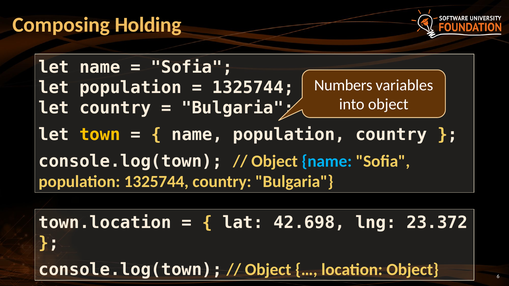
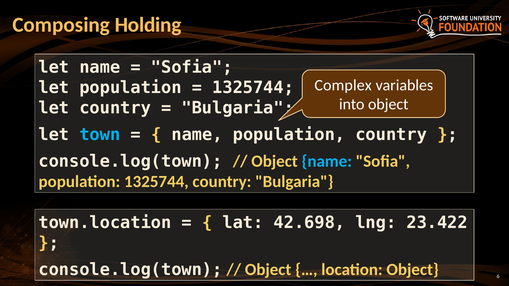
Numbers: Numbers -> Complex
town colour: yellow -> light blue
23.372: 23.372 -> 23.422
